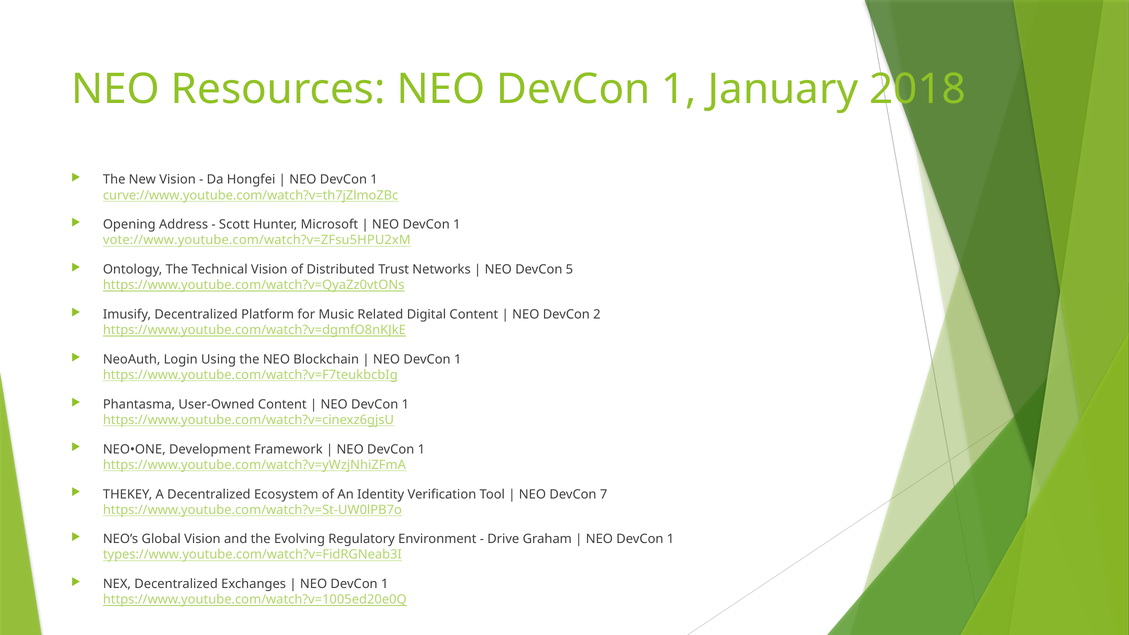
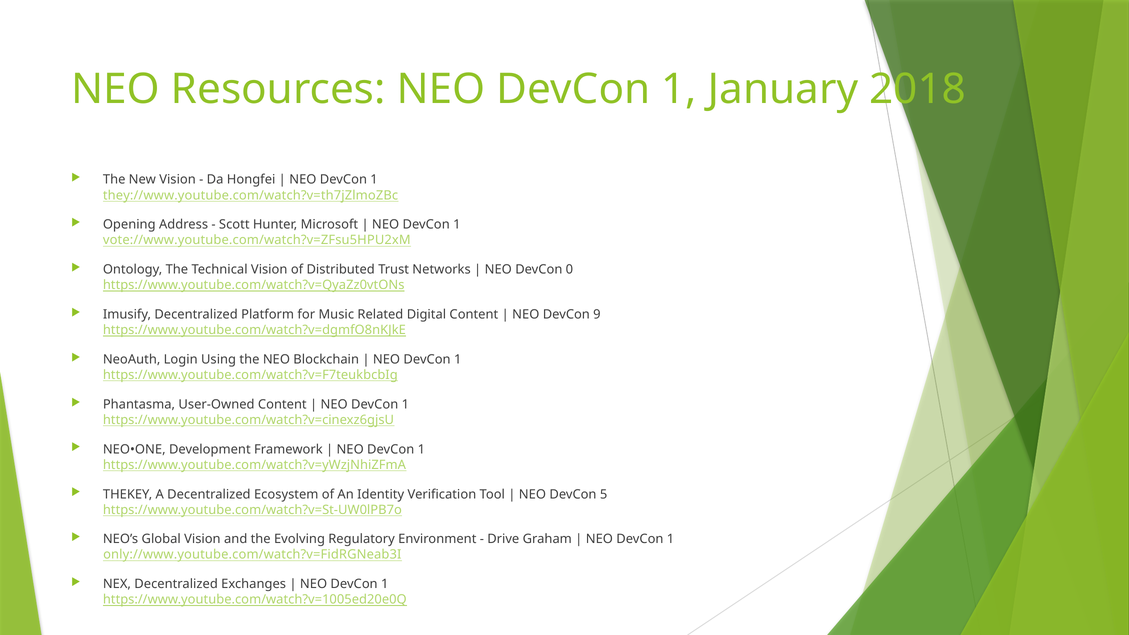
curve://www.youtube.com/watch?v=th7jZlmoZBc: curve://www.youtube.com/watch?v=th7jZlmoZBc -> they://www.youtube.com/watch?v=th7jZlmoZBc
5: 5 -> 0
2: 2 -> 9
7: 7 -> 5
types://www.youtube.com/watch?v=FidRGNeab3I: types://www.youtube.com/watch?v=FidRGNeab3I -> only://www.youtube.com/watch?v=FidRGNeab3I
